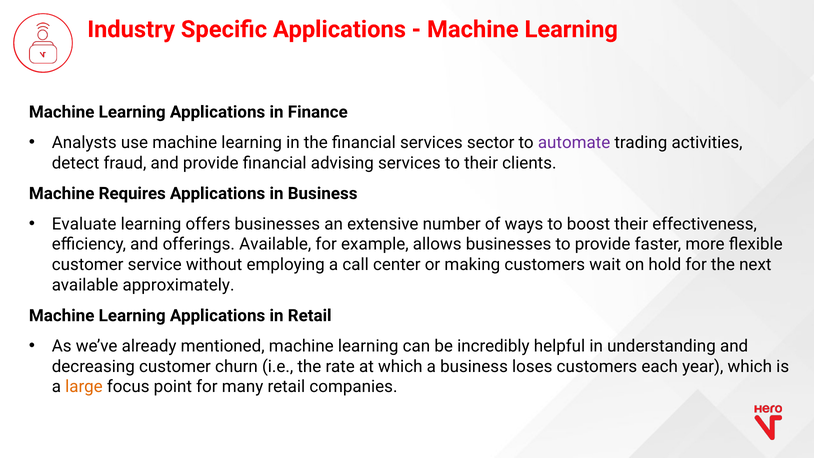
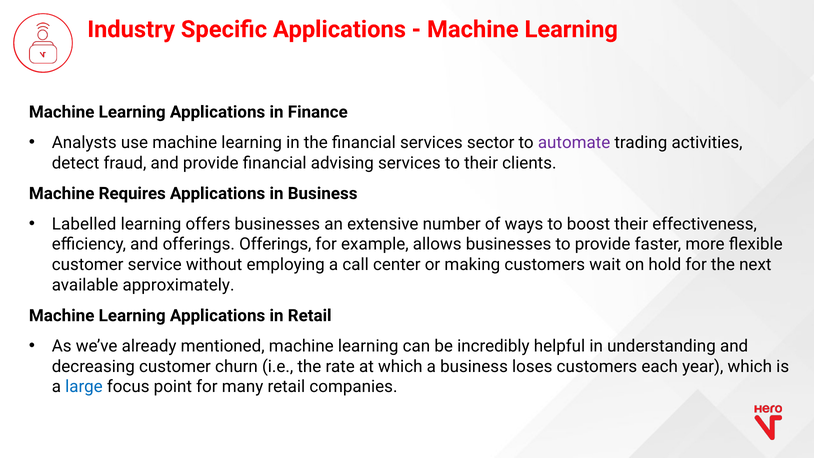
Evaluate: Evaluate -> Labelled
offerings Available: Available -> Offerings
large colour: orange -> blue
